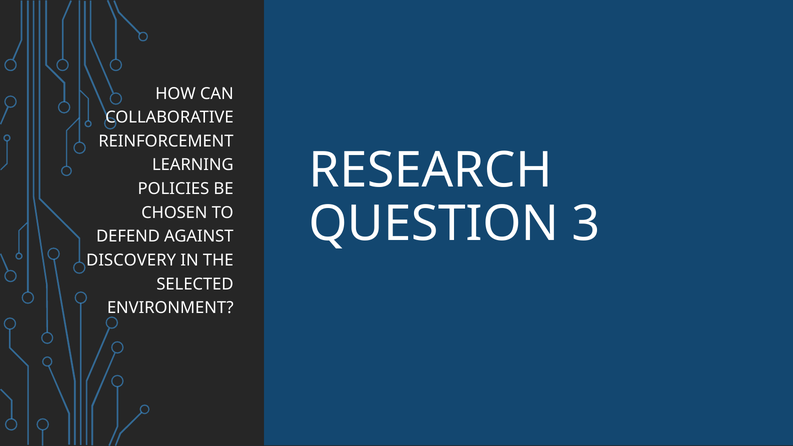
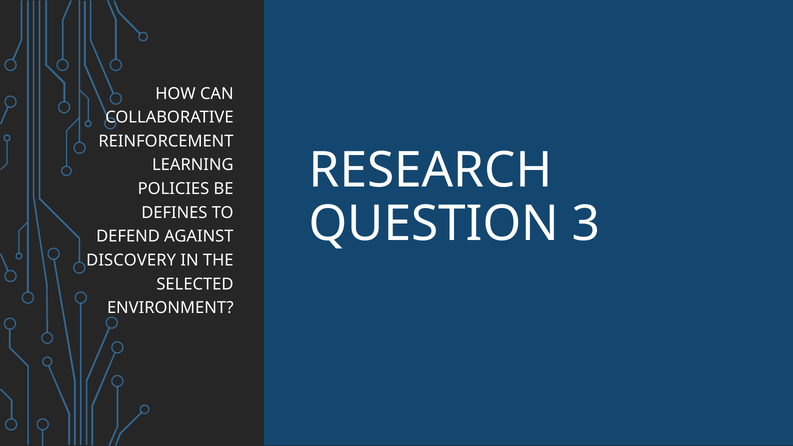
CHOSEN: CHOSEN -> DEFINES
